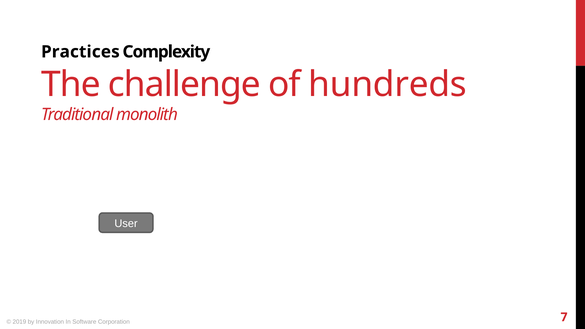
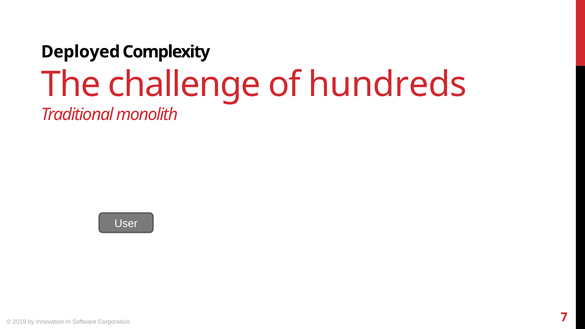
Practices: Practices -> Deployed
